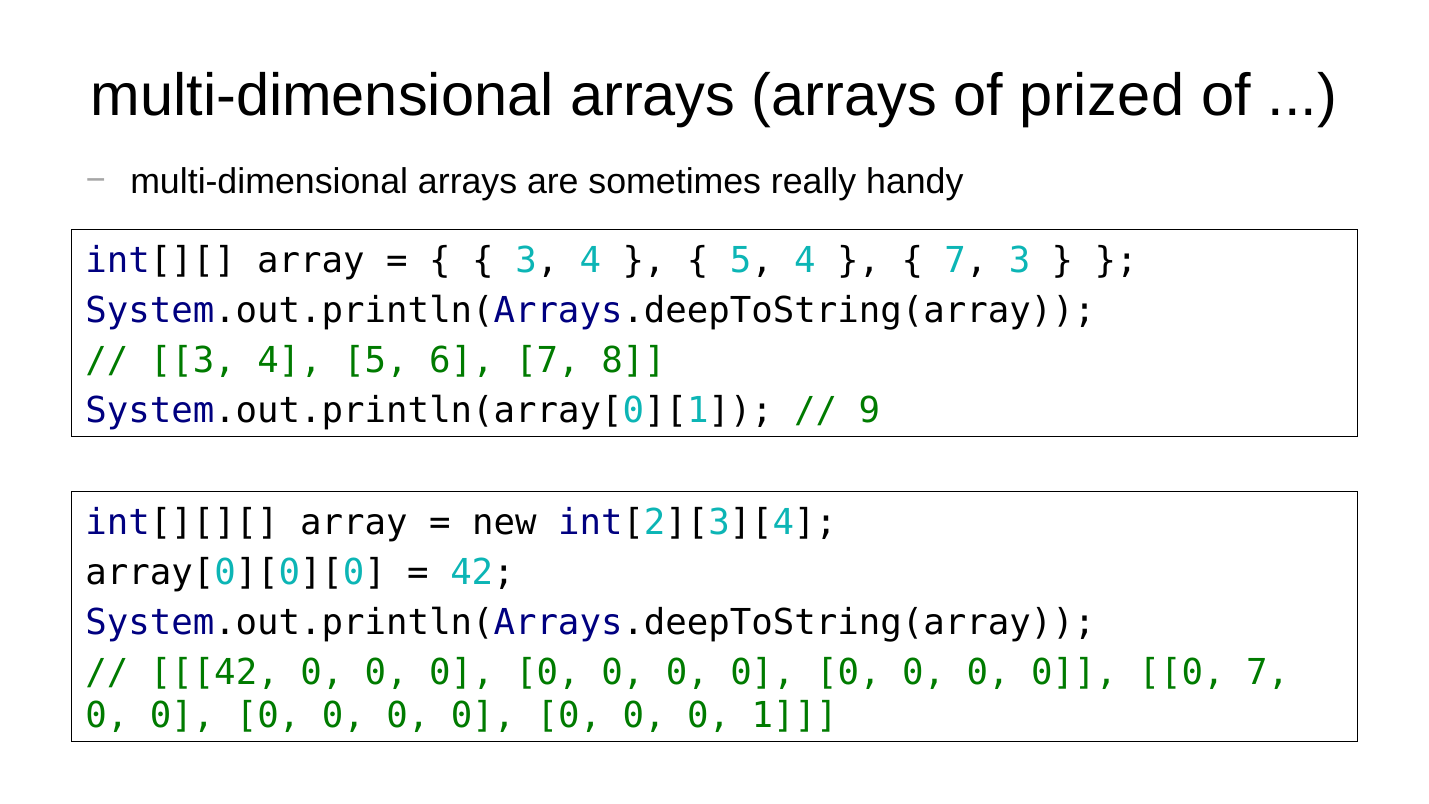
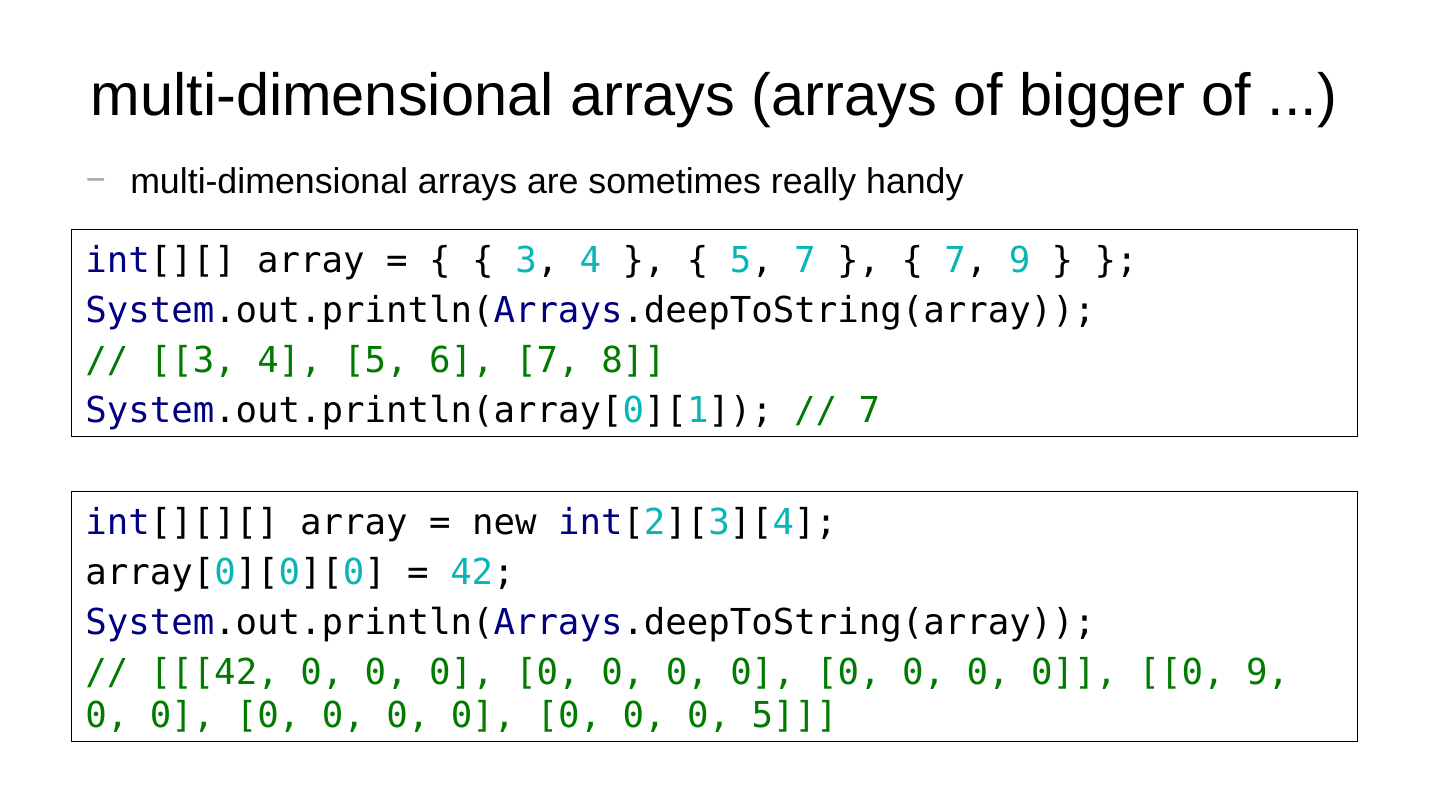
prized: prized -> bigger
5 4: 4 -> 7
7 3: 3 -> 9
9 at (869, 410): 9 -> 7
0 7: 7 -> 9
0 1: 1 -> 5
